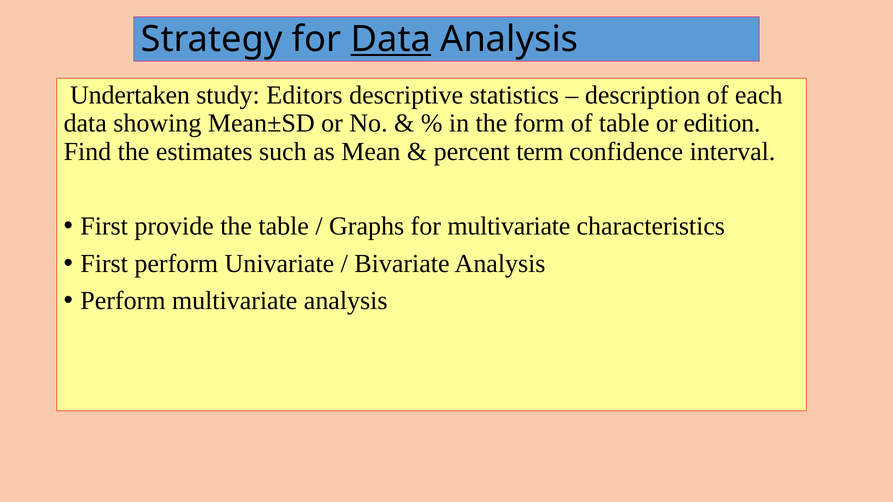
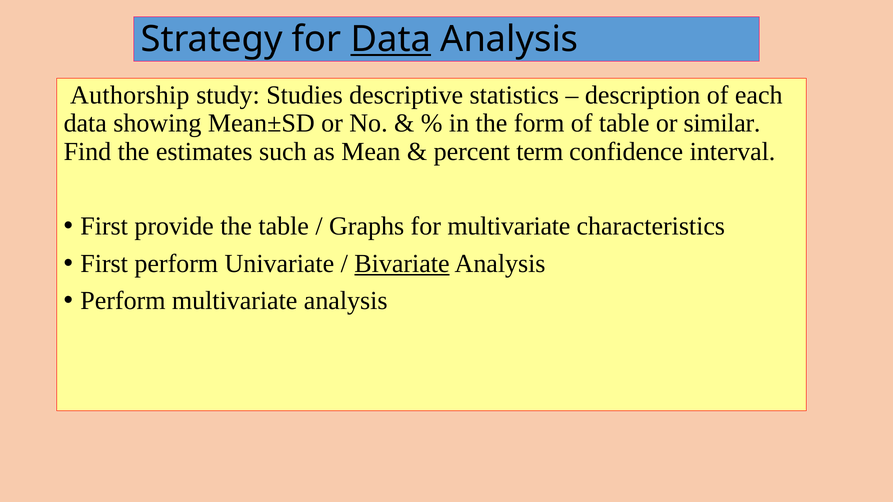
Undertaken: Undertaken -> Authorship
Editors: Editors -> Studies
edition: edition -> similar
Bivariate underline: none -> present
